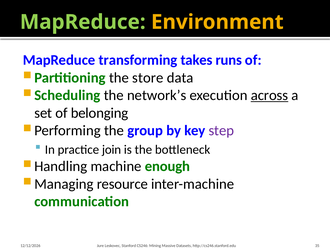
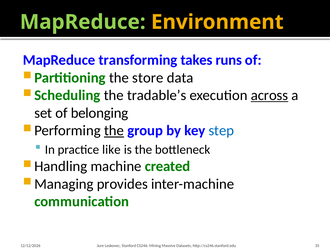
network’s: network’s -> tradable’s
the at (114, 130) underline: none -> present
step colour: purple -> blue
join: join -> like
enough: enough -> created
resource: resource -> provides
